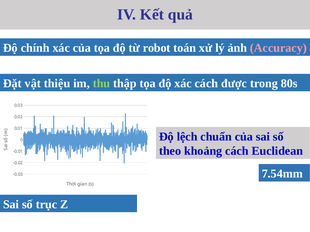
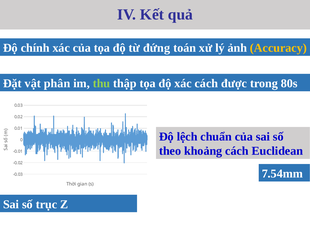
robot: robot -> đứng
Accuracy colour: pink -> yellow
thiệu: thiệu -> phân
